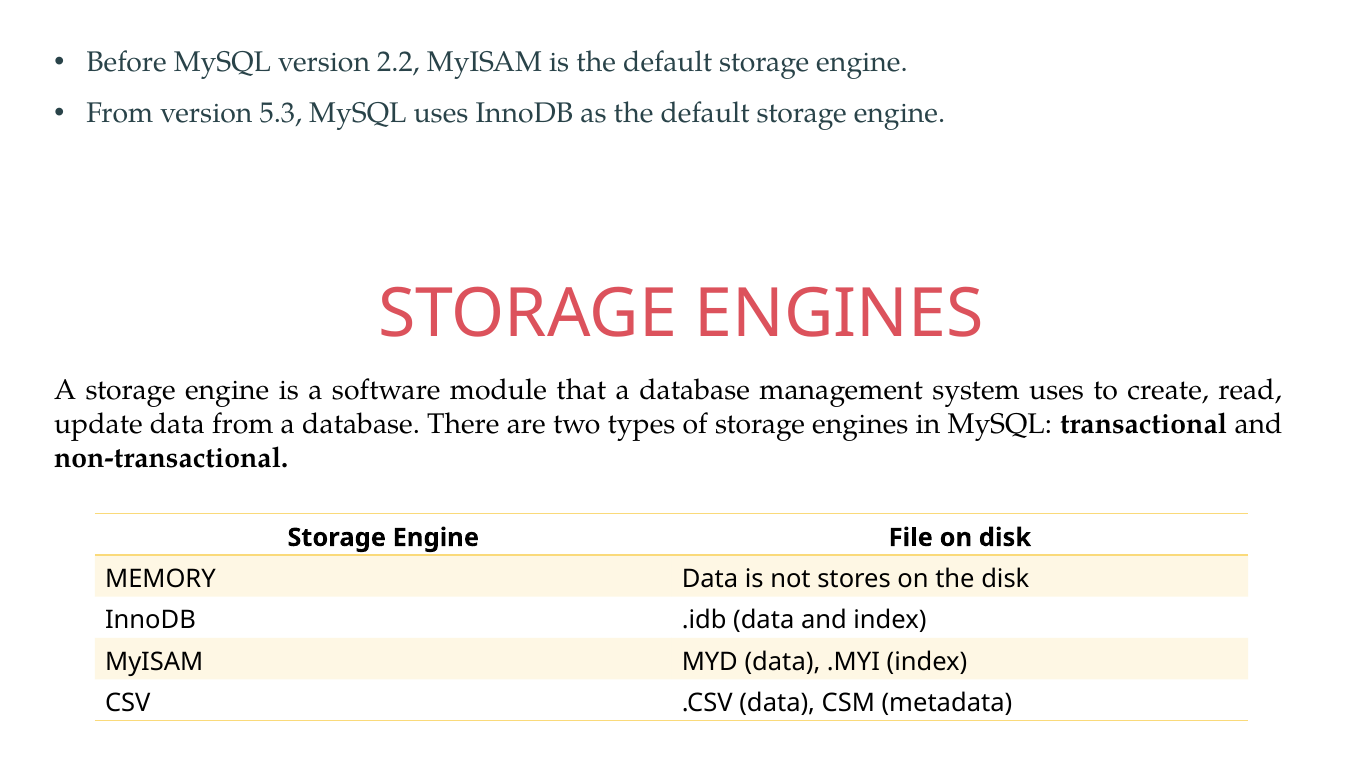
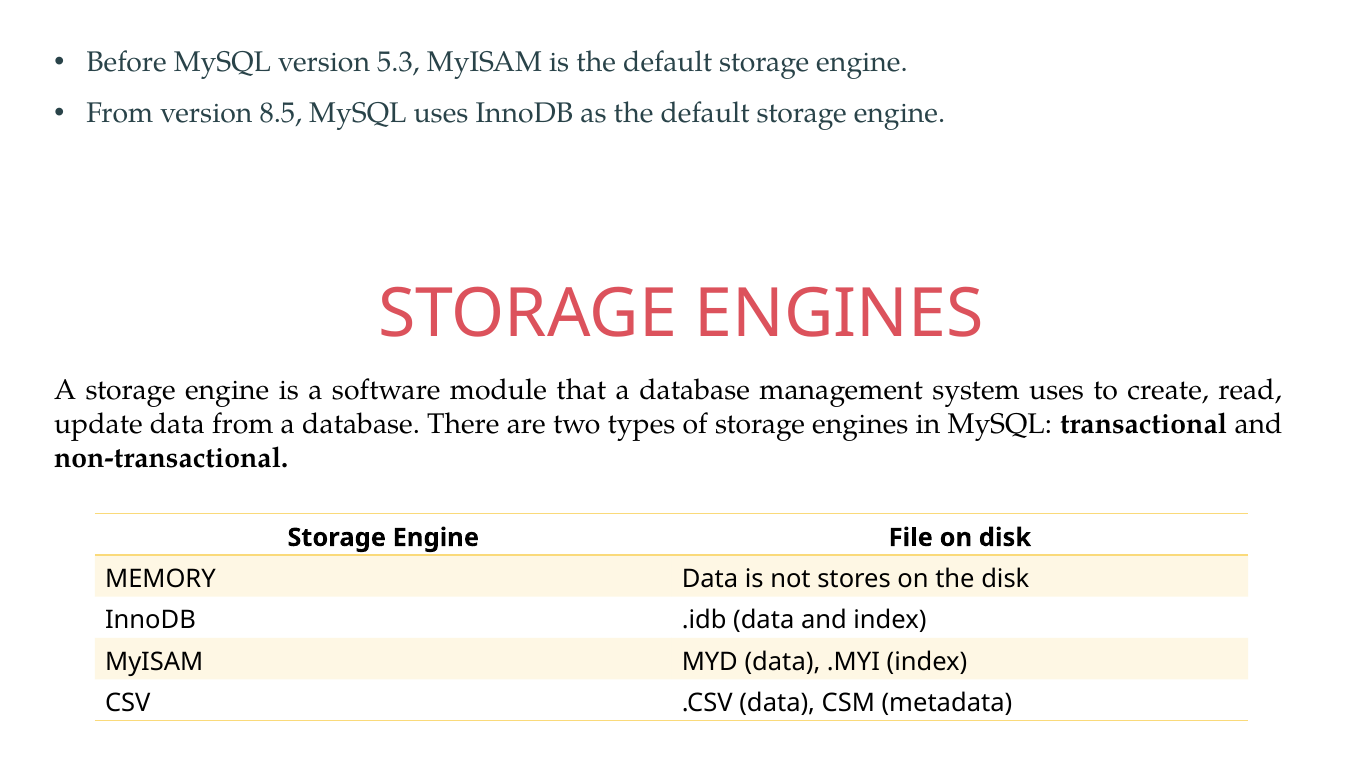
2.2: 2.2 -> 5.3
5.3: 5.3 -> 8.5
